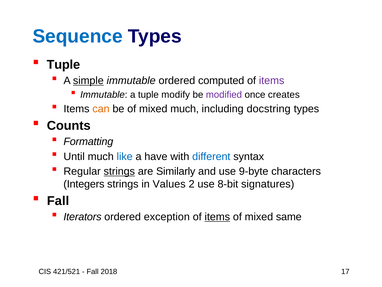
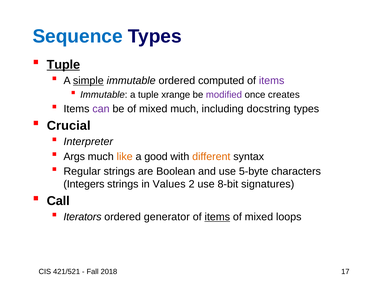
Tuple at (63, 65) underline: none -> present
modify: modify -> xrange
can colour: orange -> purple
Counts: Counts -> Crucial
Formatting: Formatting -> Interpreter
Until: Until -> Args
like colour: blue -> orange
have: have -> good
different colour: blue -> orange
strings at (119, 171) underline: present -> none
Similarly: Similarly -> Boolean
9-byte: 9-byte -> 5-byte
Fall at (58, 201): Fall -> Call
exception: exception -> generator
same: same -> loops
